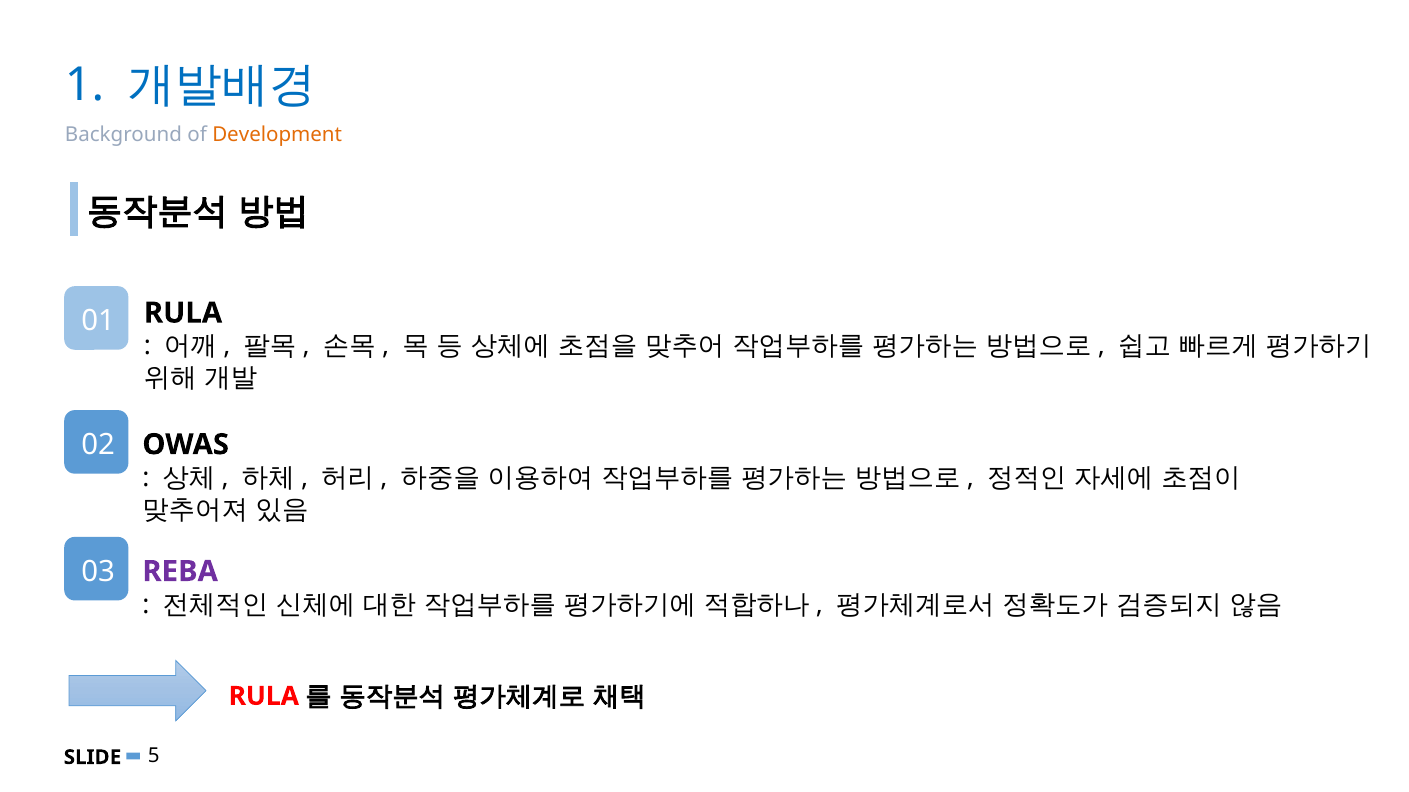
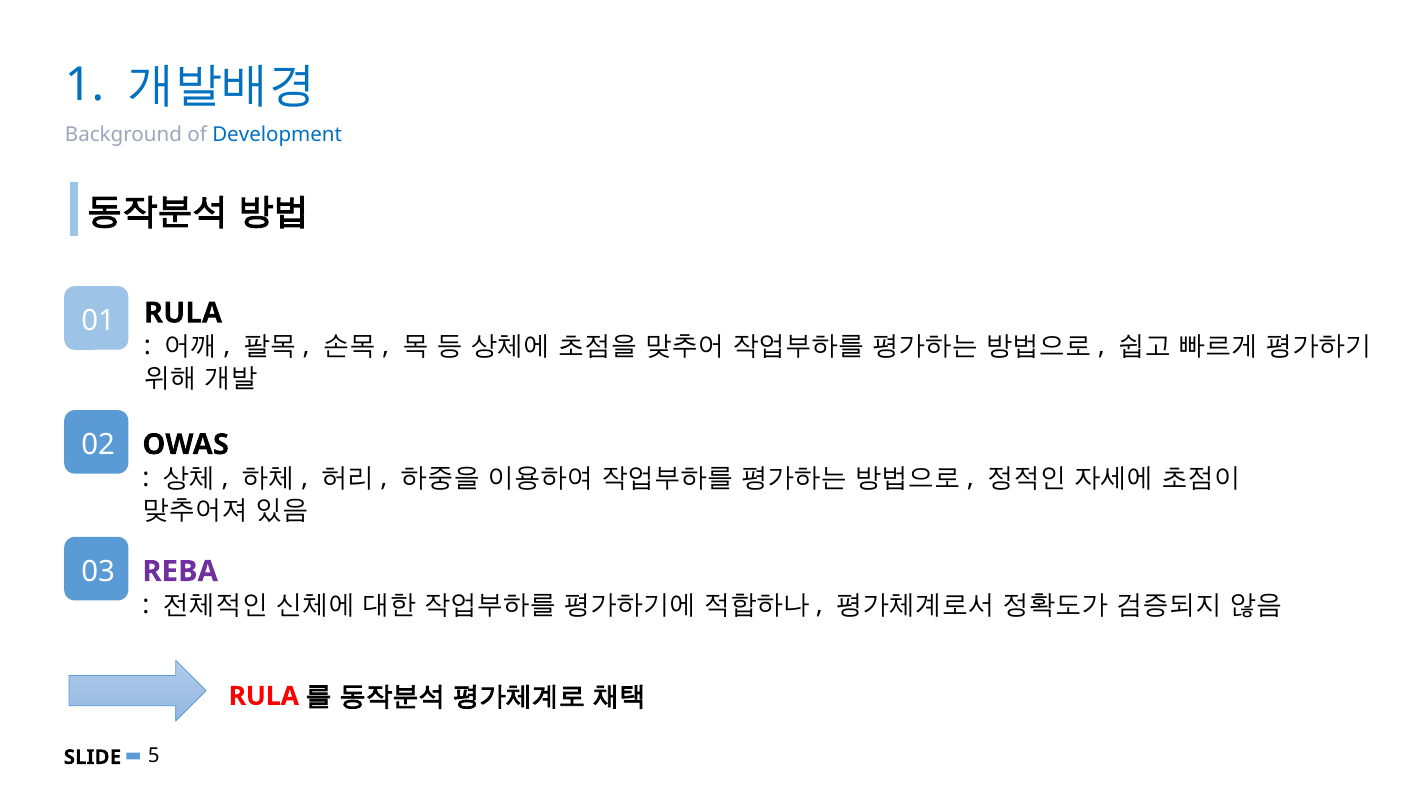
Development colour: orange -> blue
